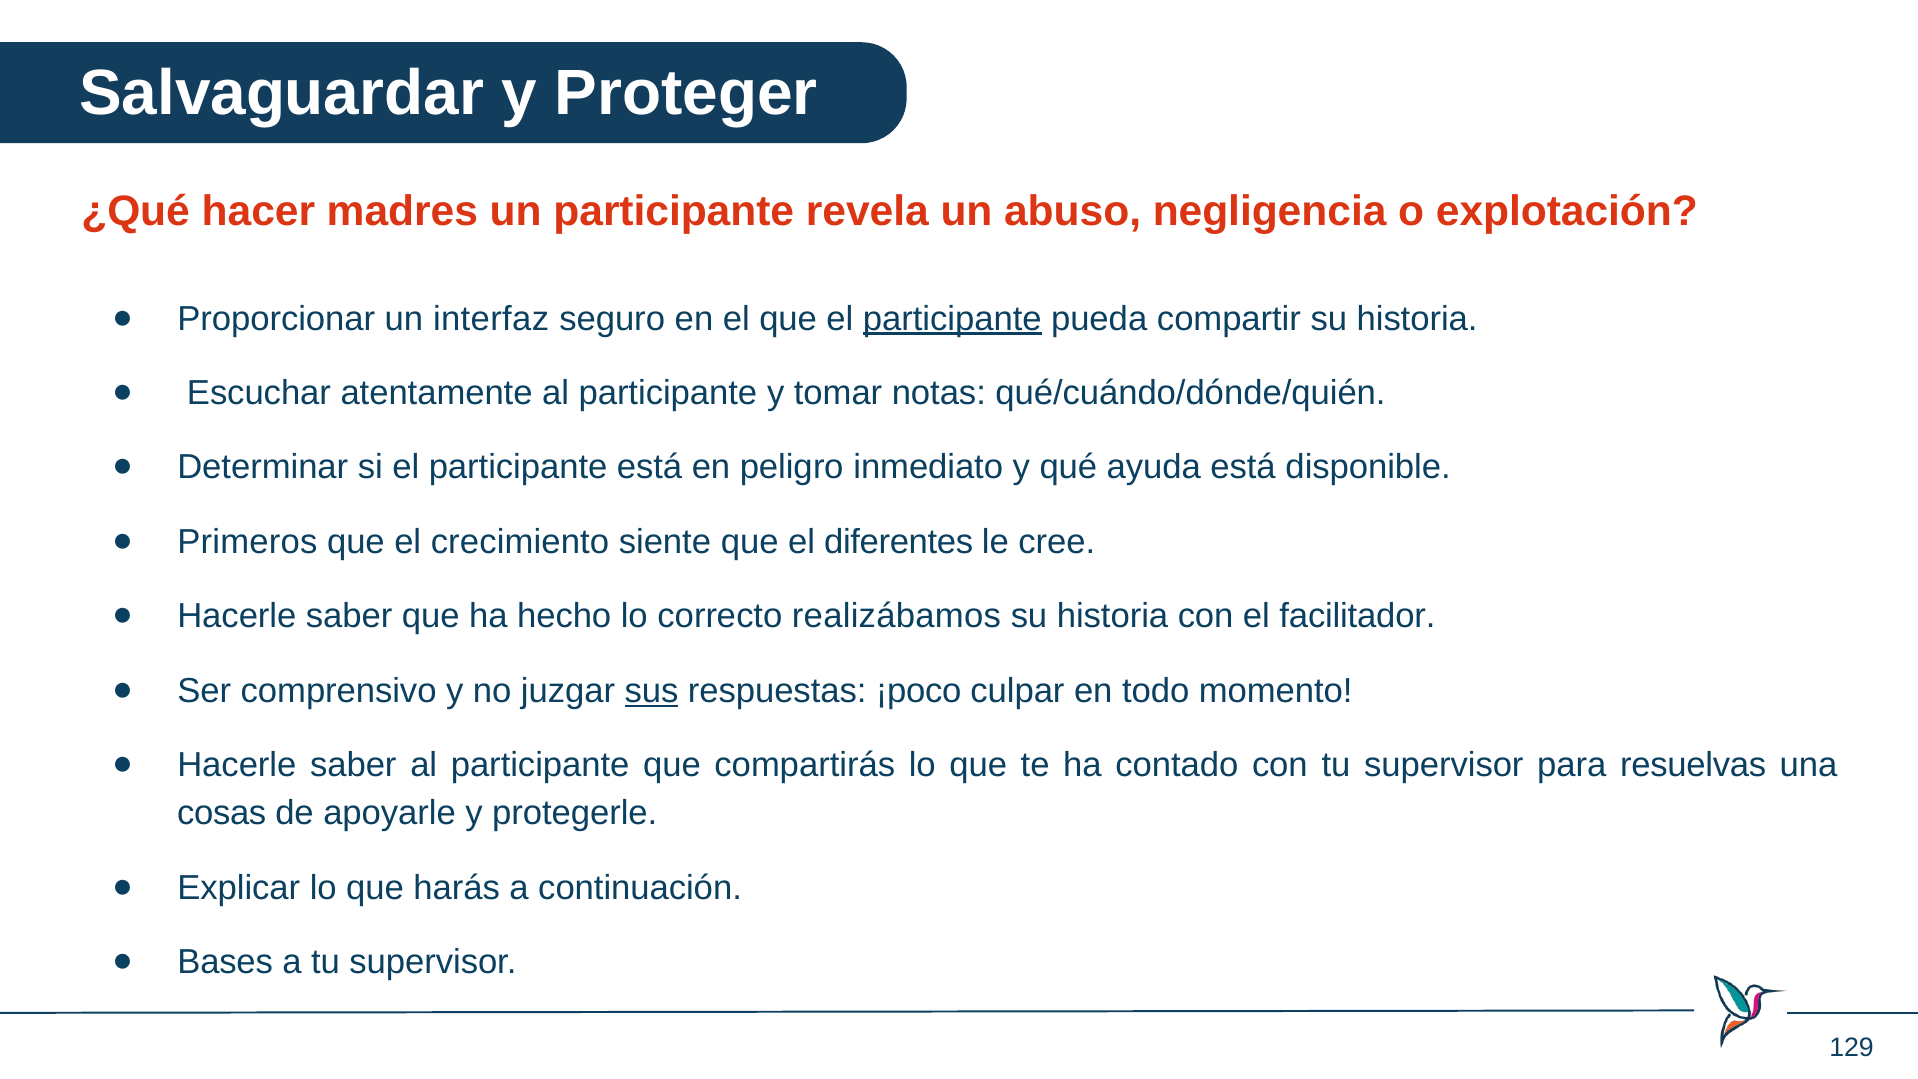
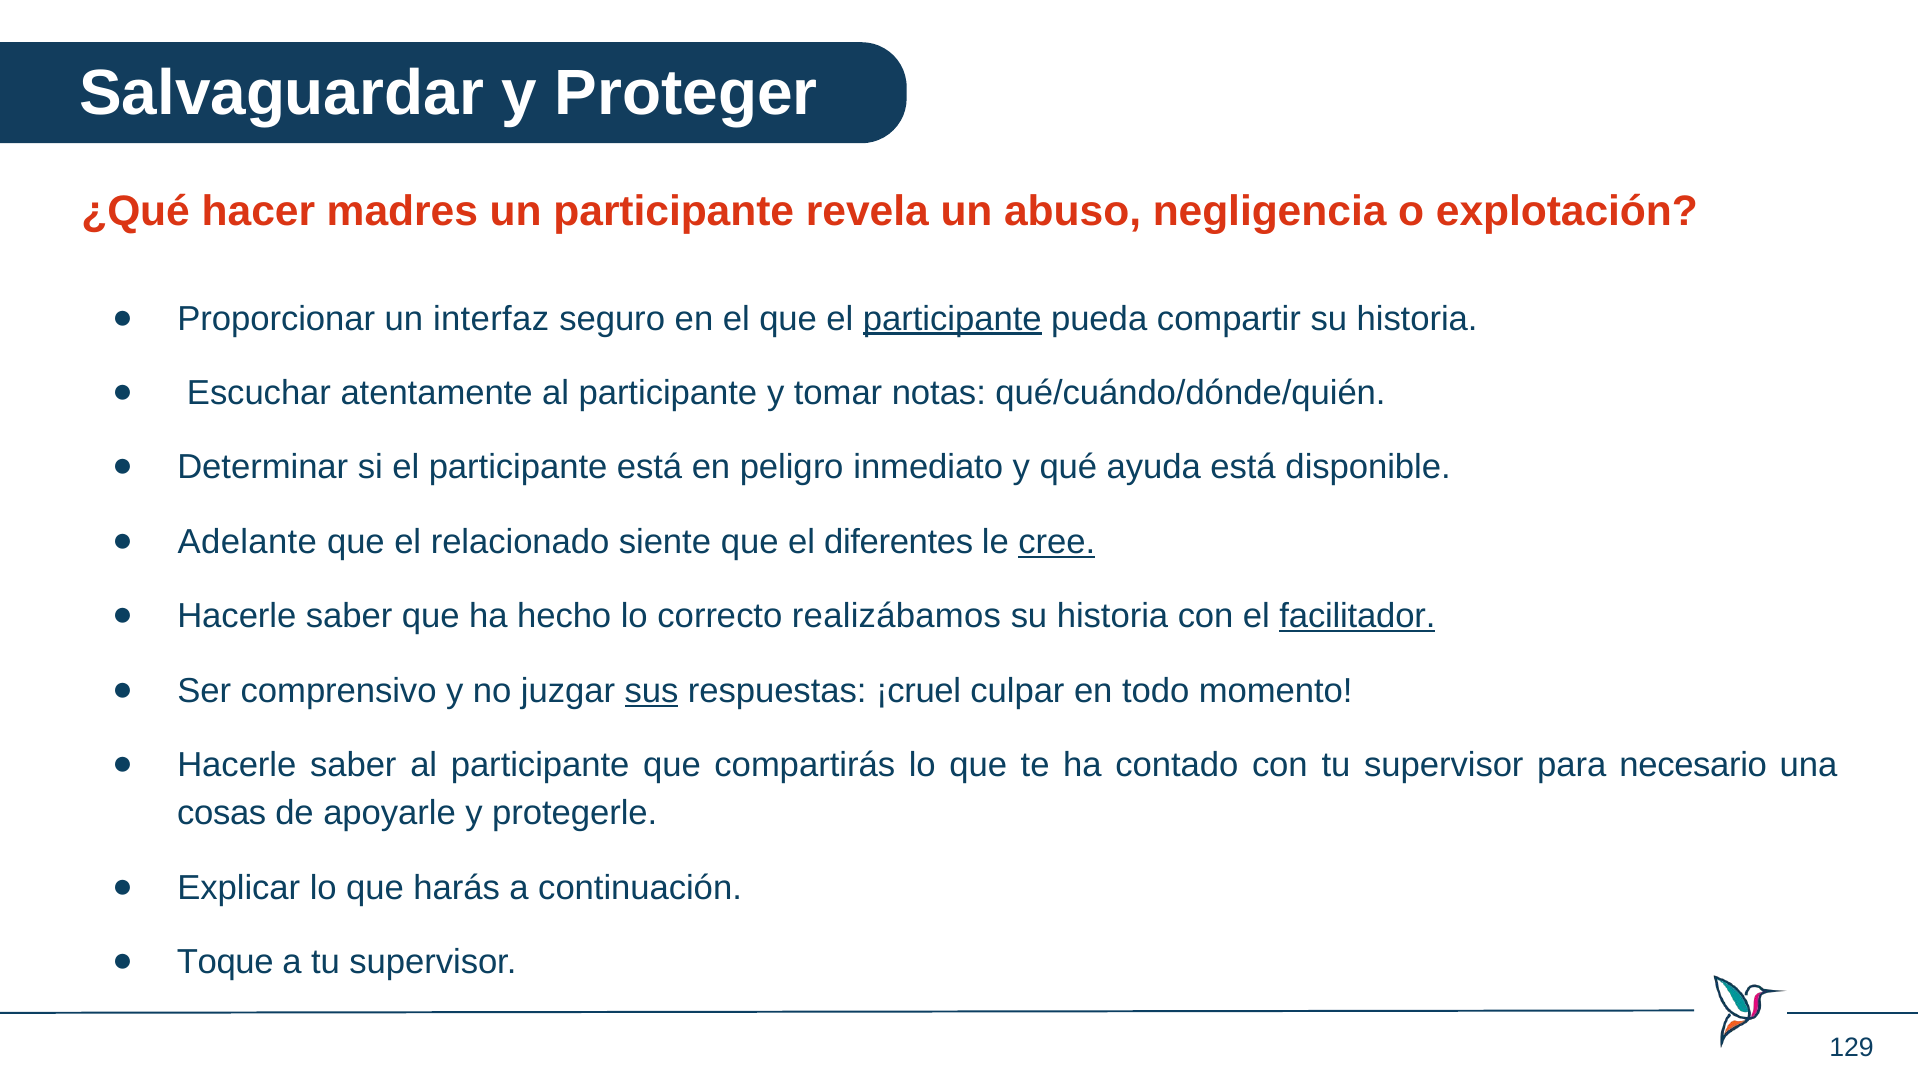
Primeros: Primeros -> Adelante
crecimiento: crecimiento -> relacionado
cree underline: none -> present
facilitador underline: none -> present
¡poco: ¡poco -> ¡cruel
resuelvas: resuelvas -> necesario
Bases: Bases -> Toque
